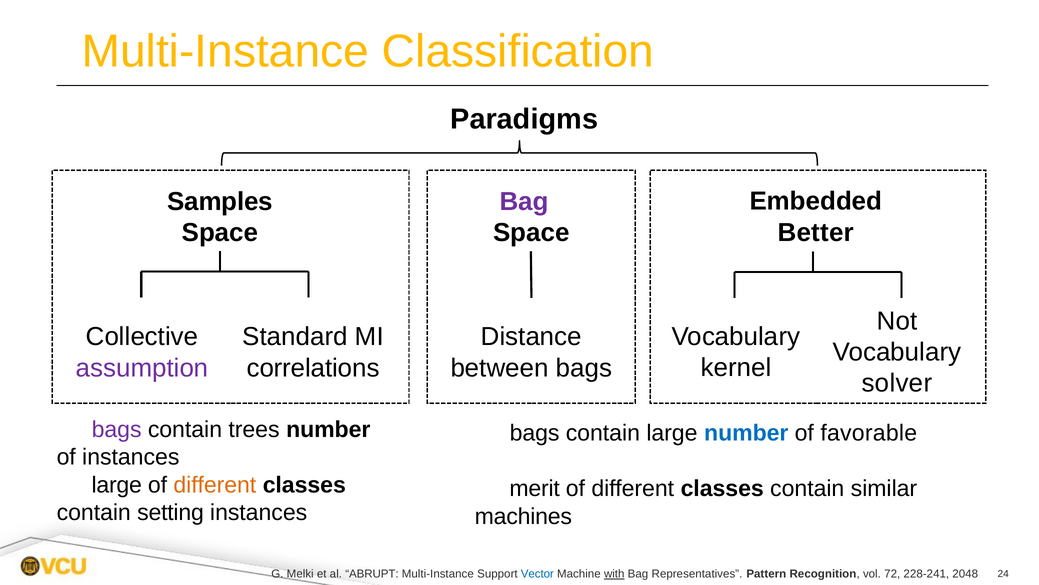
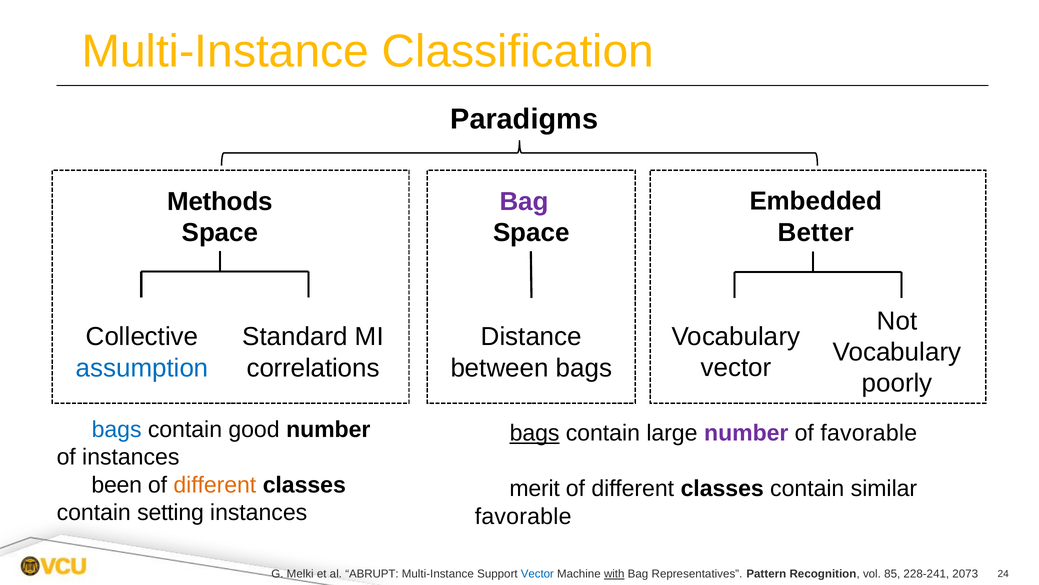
Samples: Samples -> Methods
kernel at (736, 367): kernel -> vector
assumption colour: purple -> blue
solver: solver -> poorly
bags at (117, 429) colour: purple -> blue
trees: trees -> good
bags at (535, 433) underline: none -> present
number at (746, 433) colour: blue -> purple
large at (117, 485): large -> been
machines at (523, 516): machines -> favorable
72: 72 -> 85
2048: 2048 -> 2073
